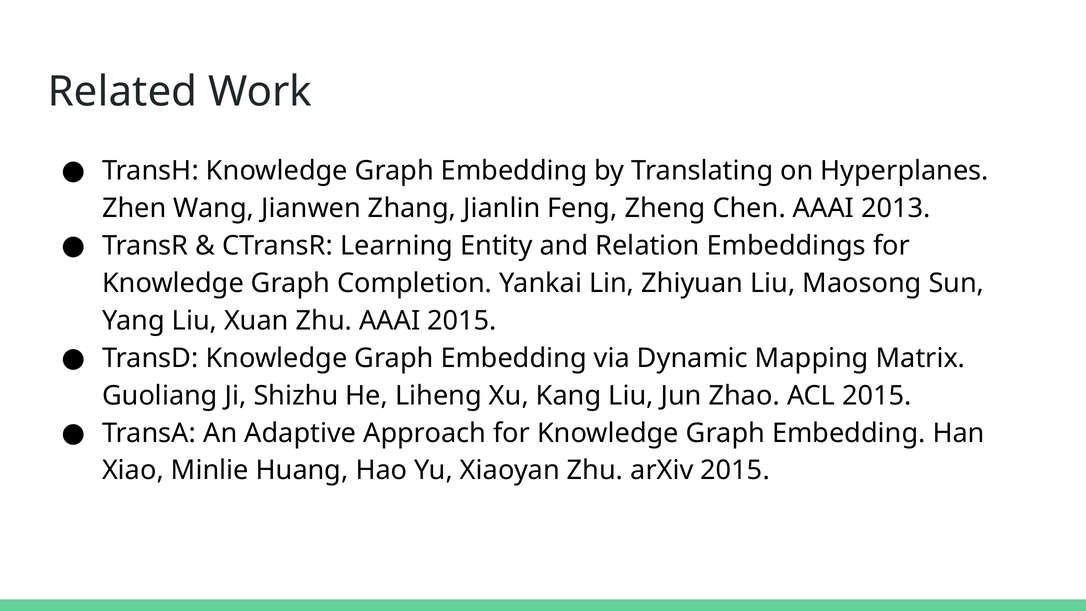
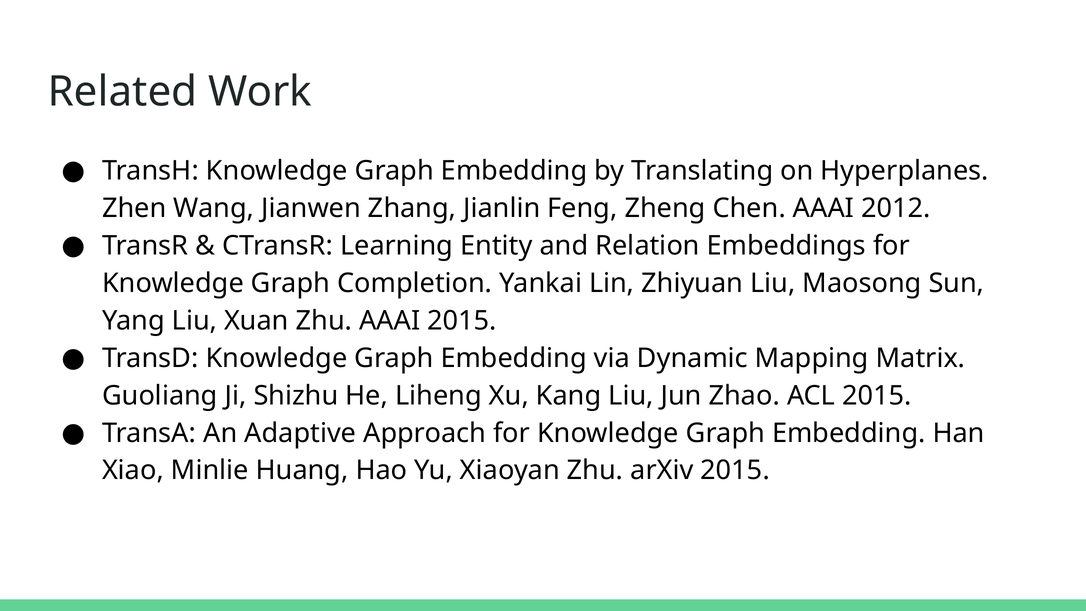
2013: 2013 -> 2012
